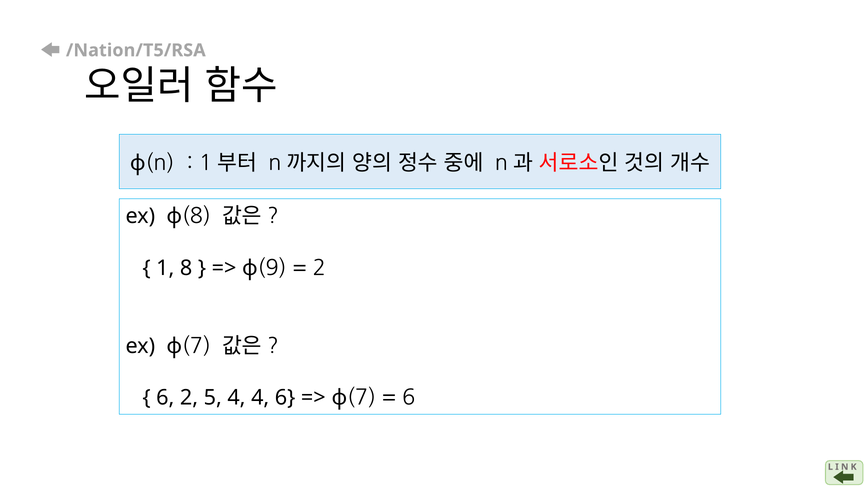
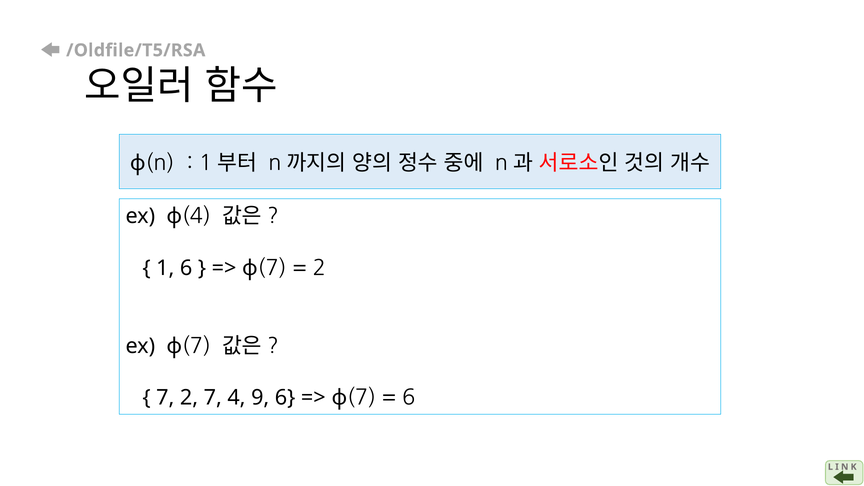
/Nation/T5/RSA: /Nation/T5/RSA -> /Oldfile/T5/RSA
ex 8: 8 -> 4
1 8: 8 -> 6
9 at (272, 268): 9 -> 7
6 at (165, 398): 6 -> 7
2 5: 5 -> 7
4 4: 4 -> 9
